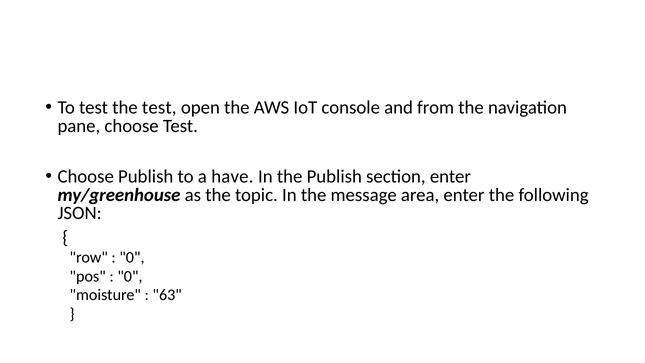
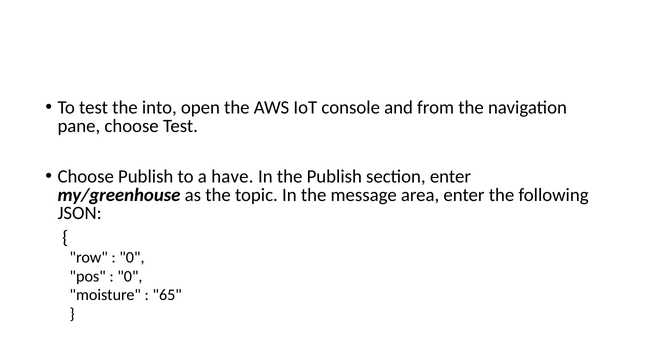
the test: test -> into
63: 63 -> 65
